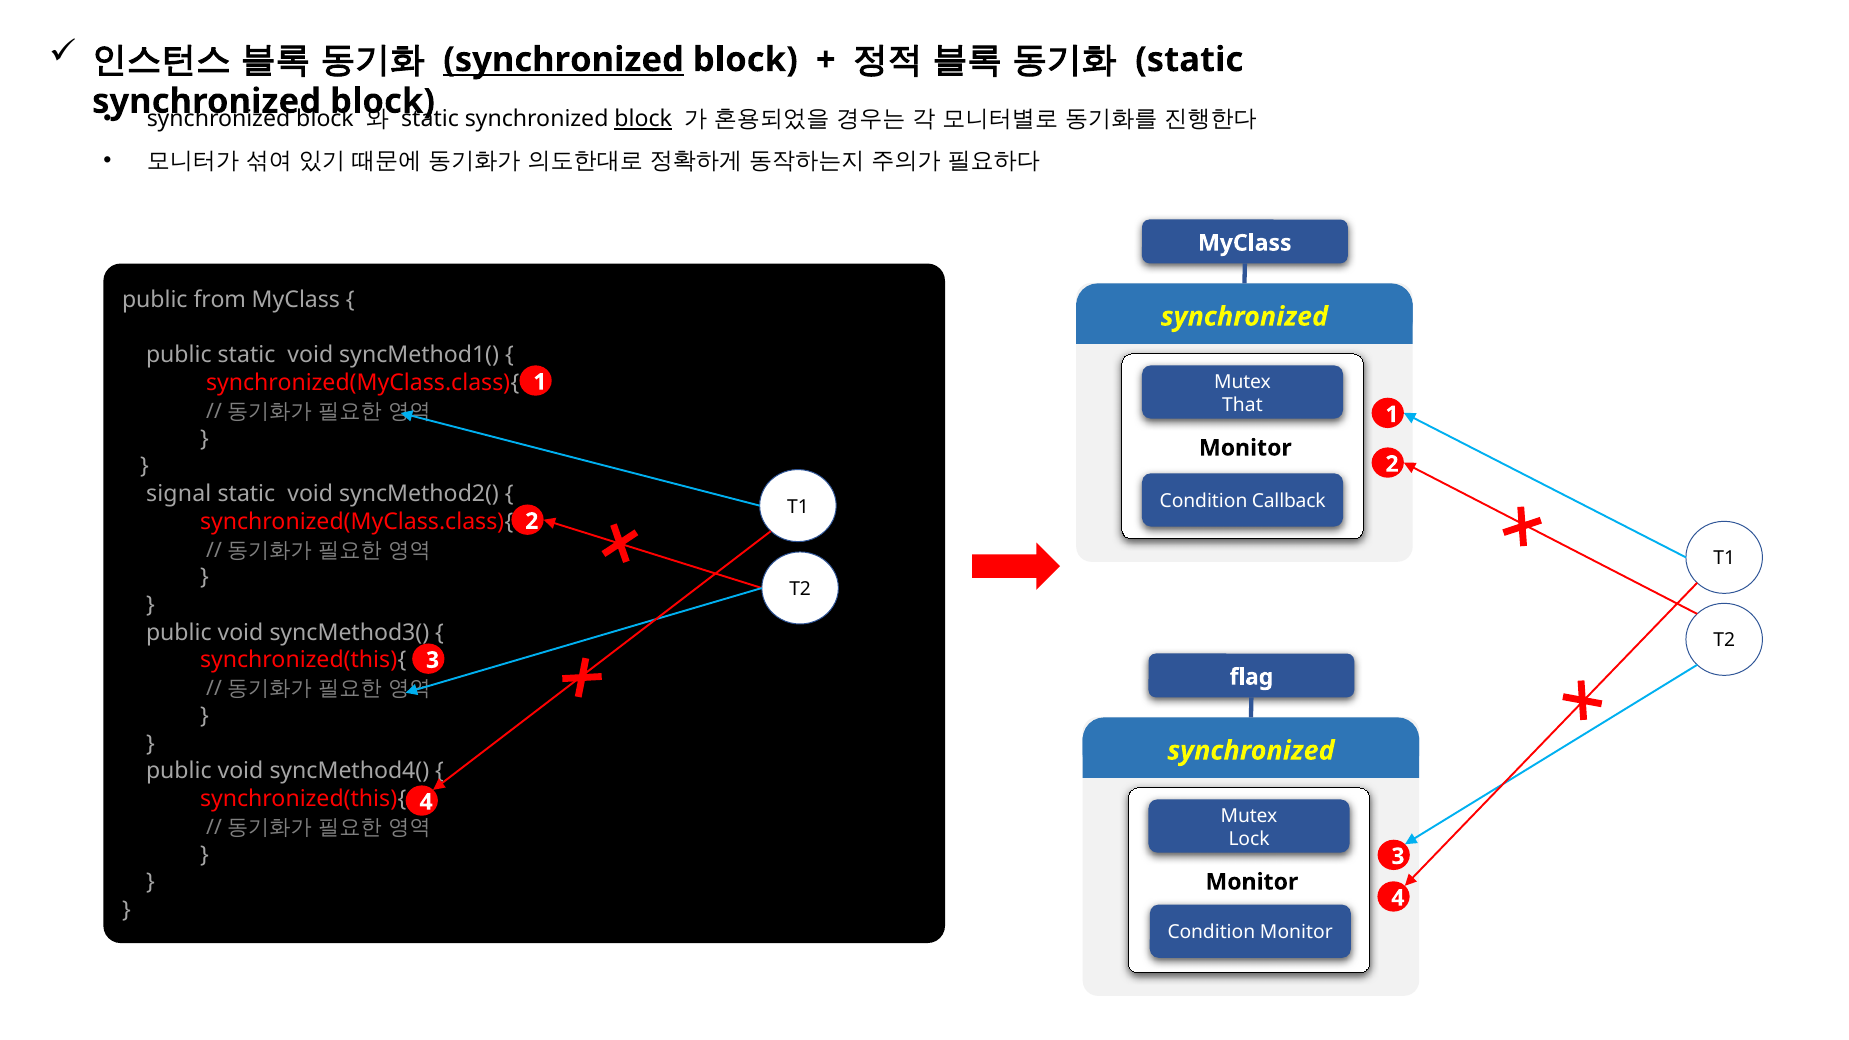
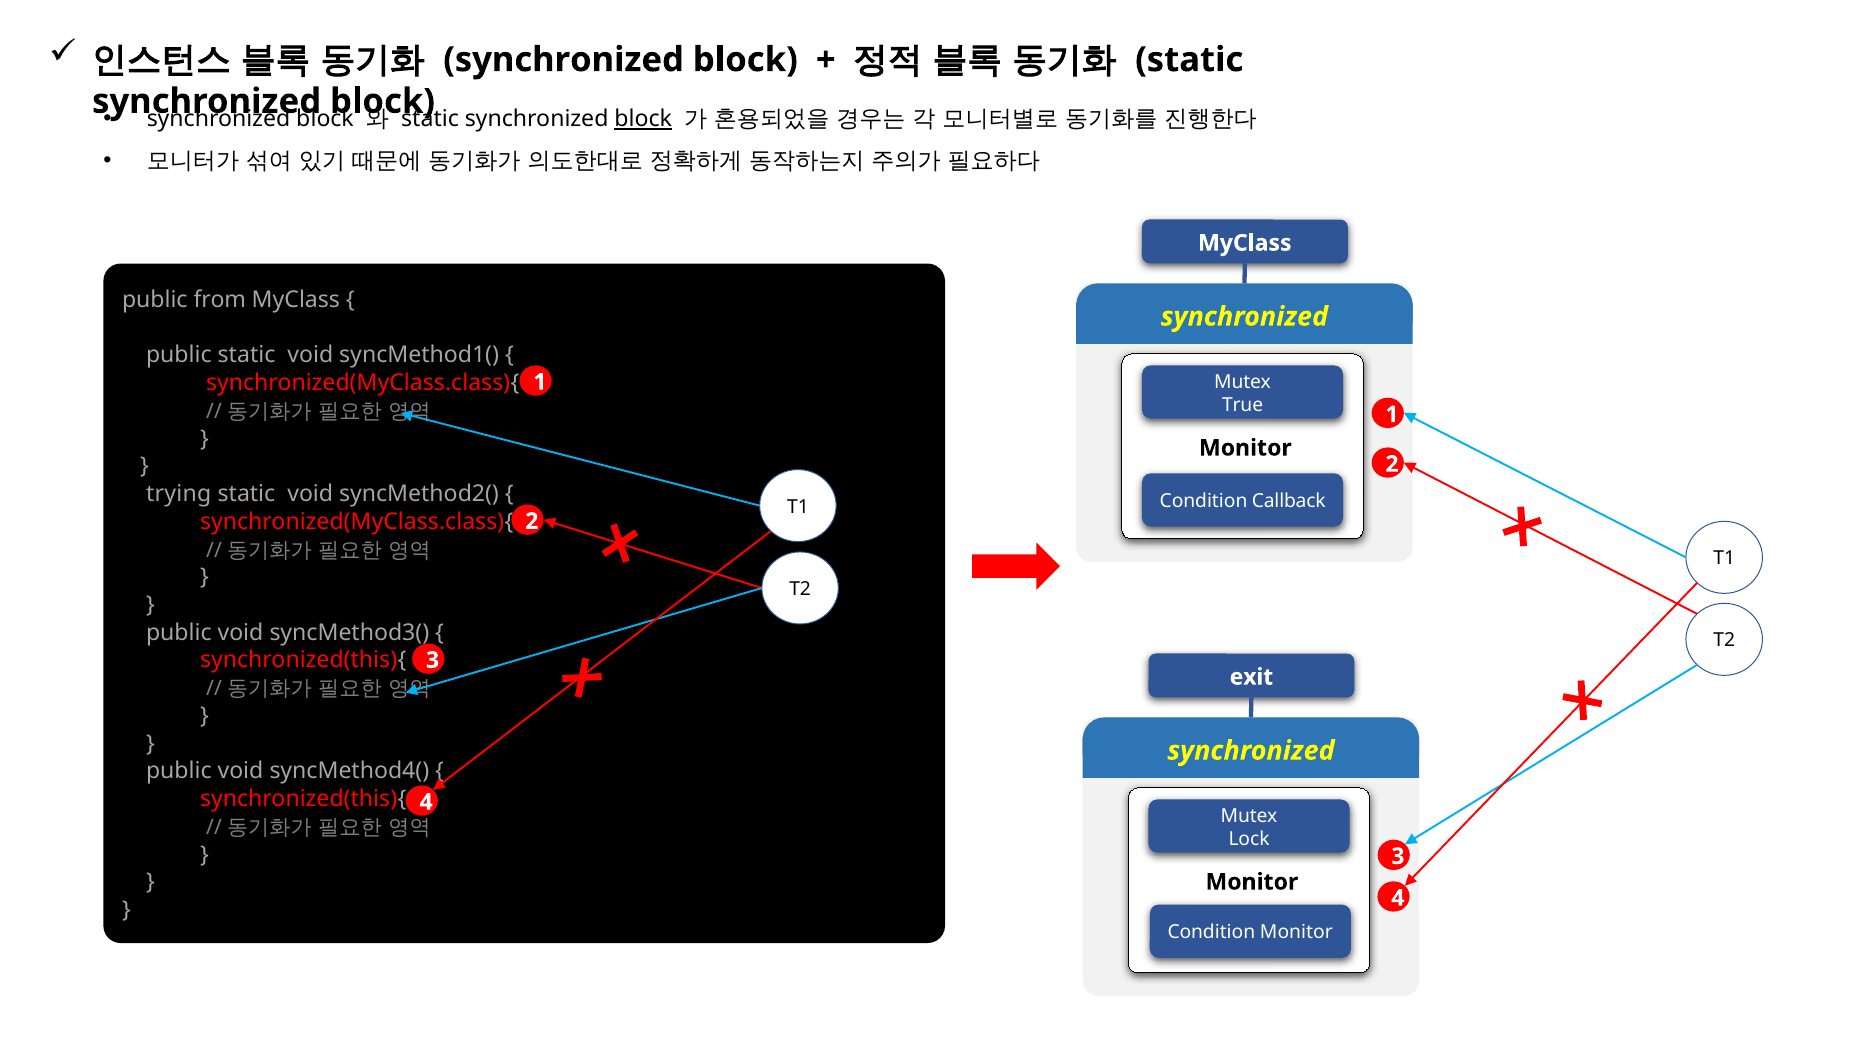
synchronized at (564, 60) underline: present -> none
That: That -> True
signal: signal -> trying
flag: flag -> exit
